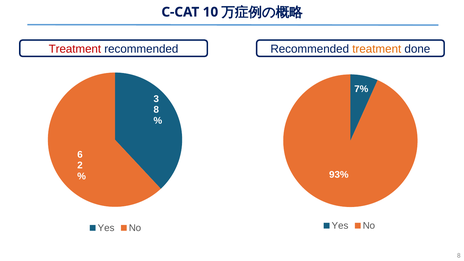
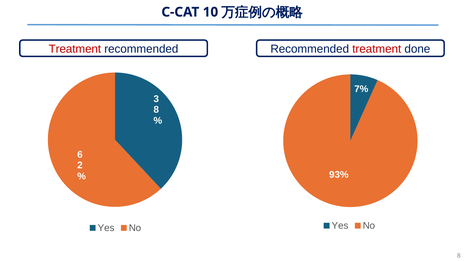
treatment at (377, 49) colour: orange -> red
